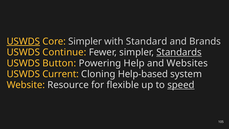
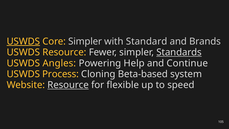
USWDS Continue: Continue -> Resource
Button: Button -> Angles
Websites: Websites -> Continue
Current: Current -> Process
Help-based: Help-based -> Beta-based
Resource at (68, 85) underline: none -> present
speed underline: present -> none
